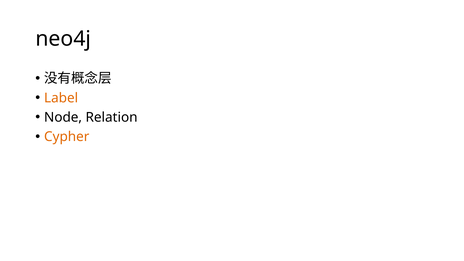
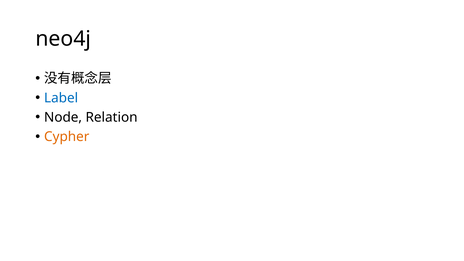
Label colour: orange -> blue
